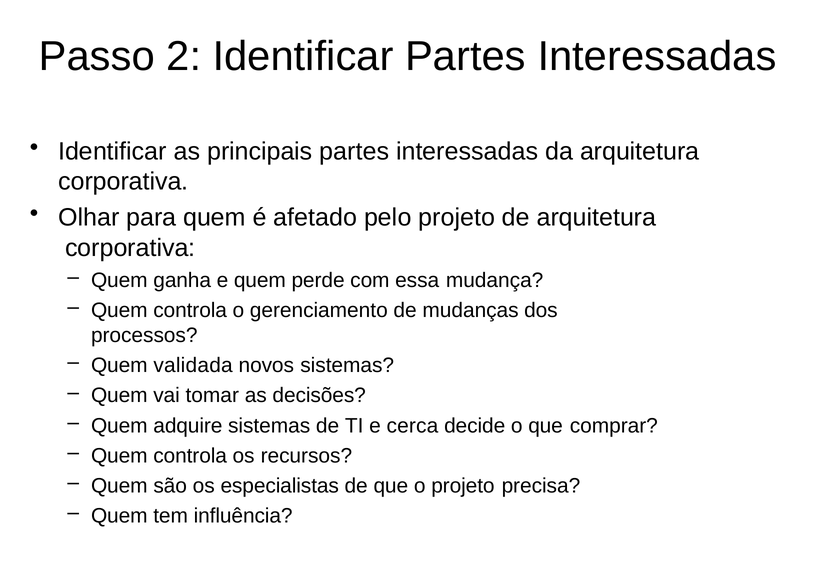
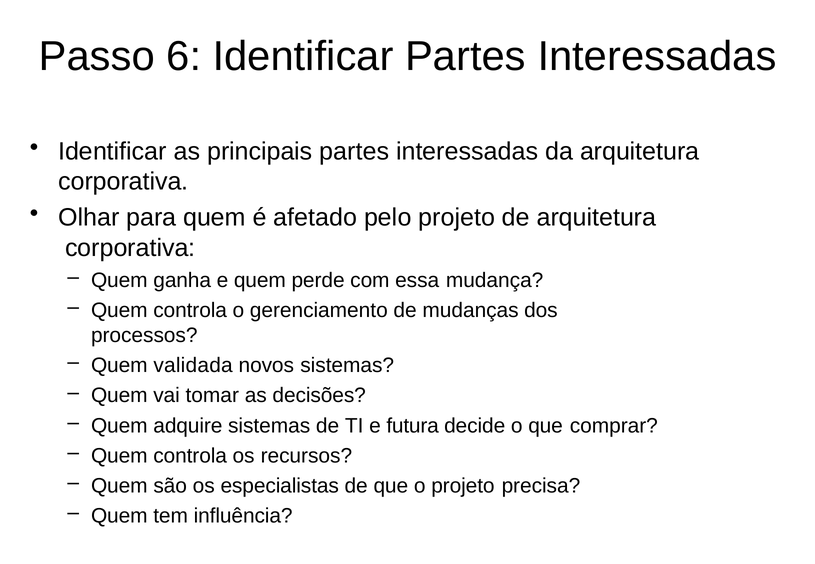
2: 2 -> 6
cerca: cerca -> futura
